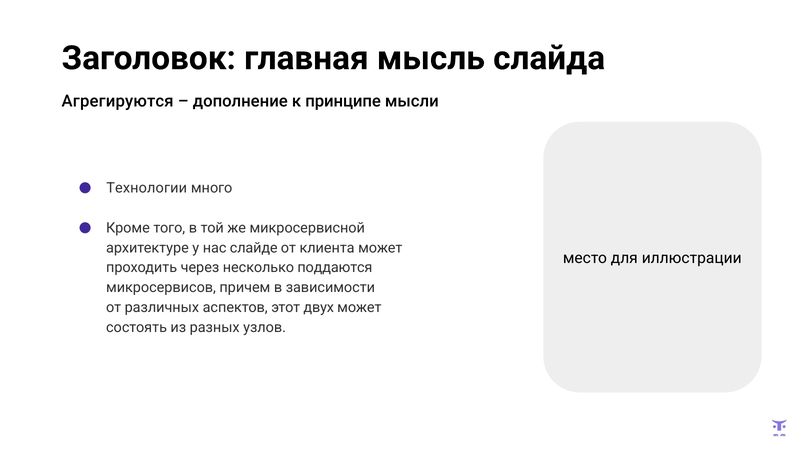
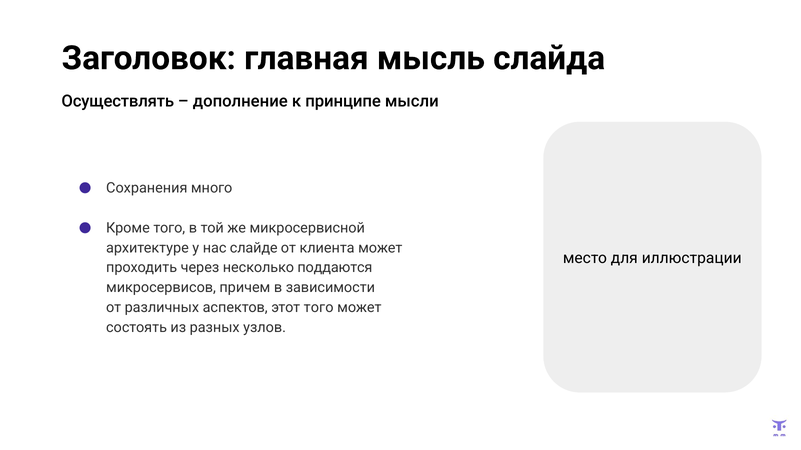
Агрегируются: Агрегируются -> Осуществлять
Технологии: Технологии -> Сохранения
этот двух: двух -> того
